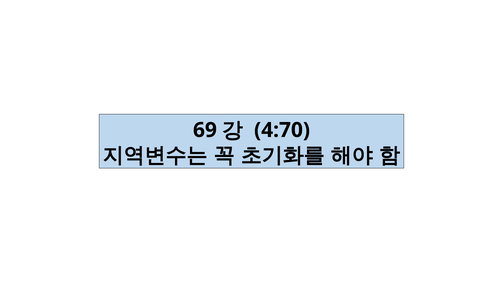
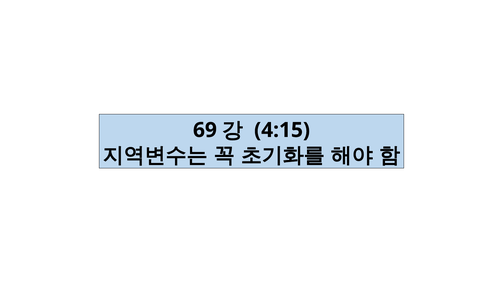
4:70: 4:70 -> 4:15
